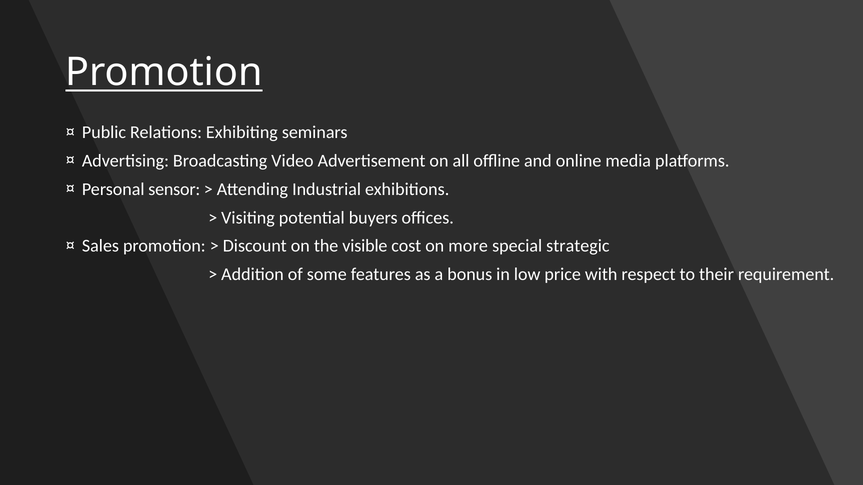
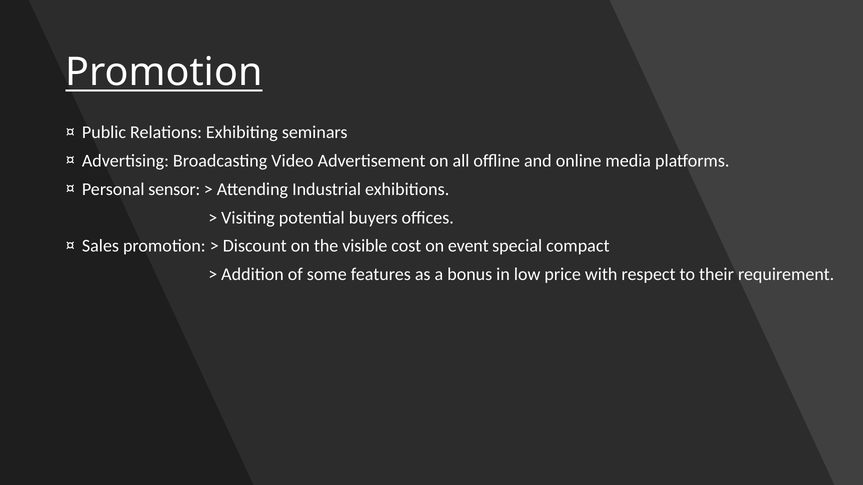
more: more -> event
strategic: strategic -> compact
